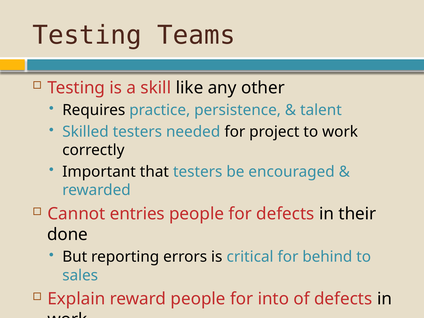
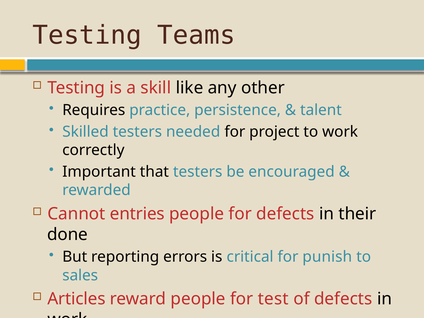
behind: behind -> punish
Explain: Explain -> Articles
into: into -> test
